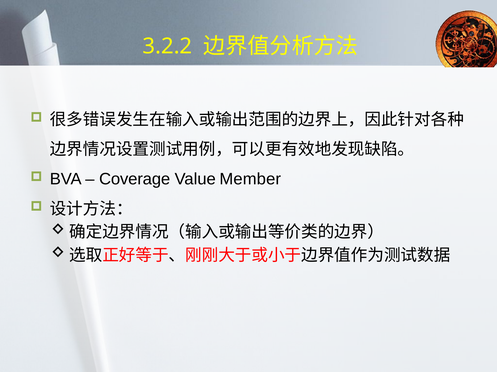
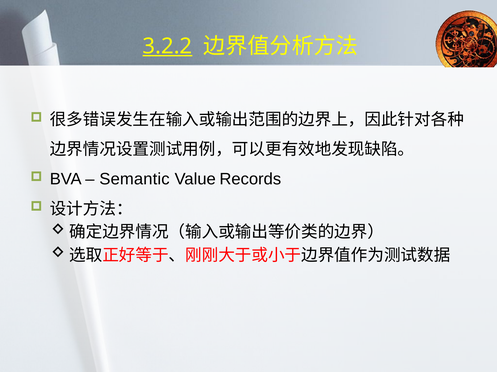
3.2.2 underline: none -> present
Coverage: Coverage -> Semantic
Member: Member -> Records
